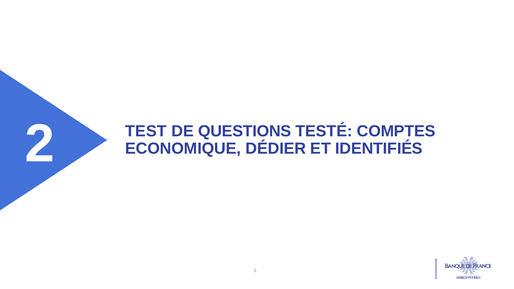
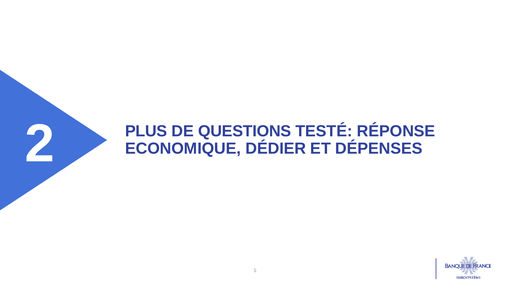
TEST: TEST -> PLUS
COMPTES: COMPTES -> RÉPONSE
IDENTIFIÉS: IDENTIFIÉS -> DÉPENSES
